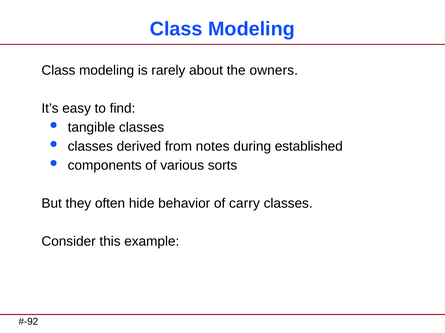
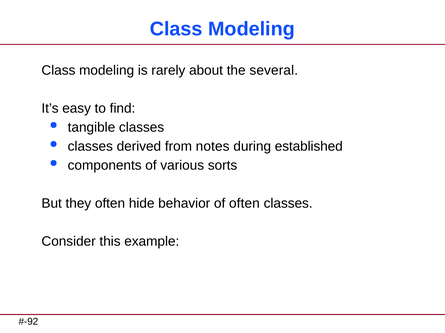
owners: owners -> several
of carry: carry -> often
